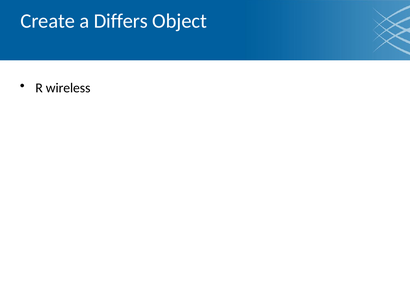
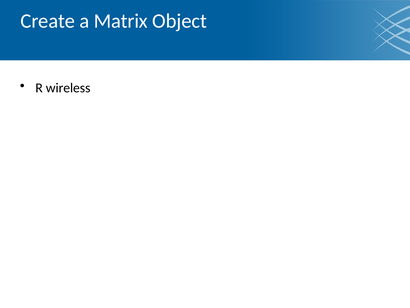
Differs: Differs -> Matrix
